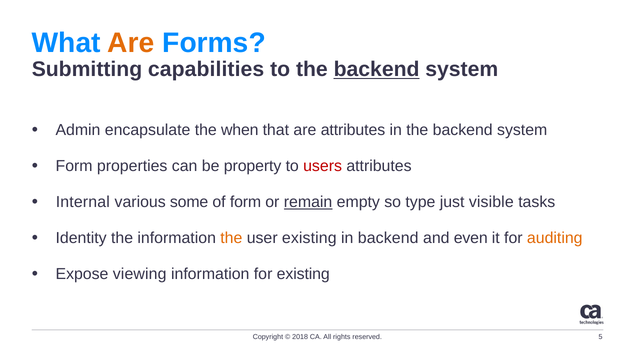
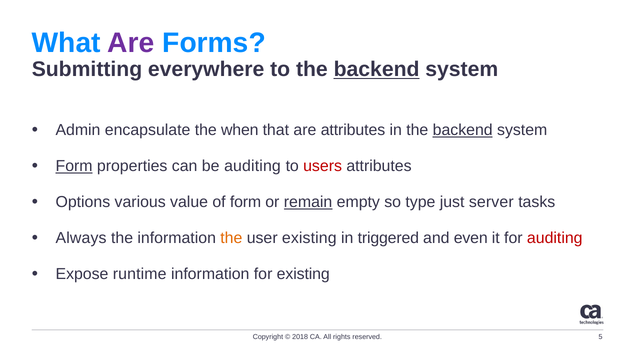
Are at (131, 43) colour: orange -> purple
capabilities: capabilities -> everywhere
backend at (463, 130) underline: none -> present
Form at (74, 166) underline: none -> present
be property: property -> auditing
Internal: Internal -> Options
some: some -> value
visible: visible -> server
Identity: Identity -> Always
in backend: backend -> triggered
auditing at (555, 238) colour: orange -> red
viewing: viewing -> runtime
